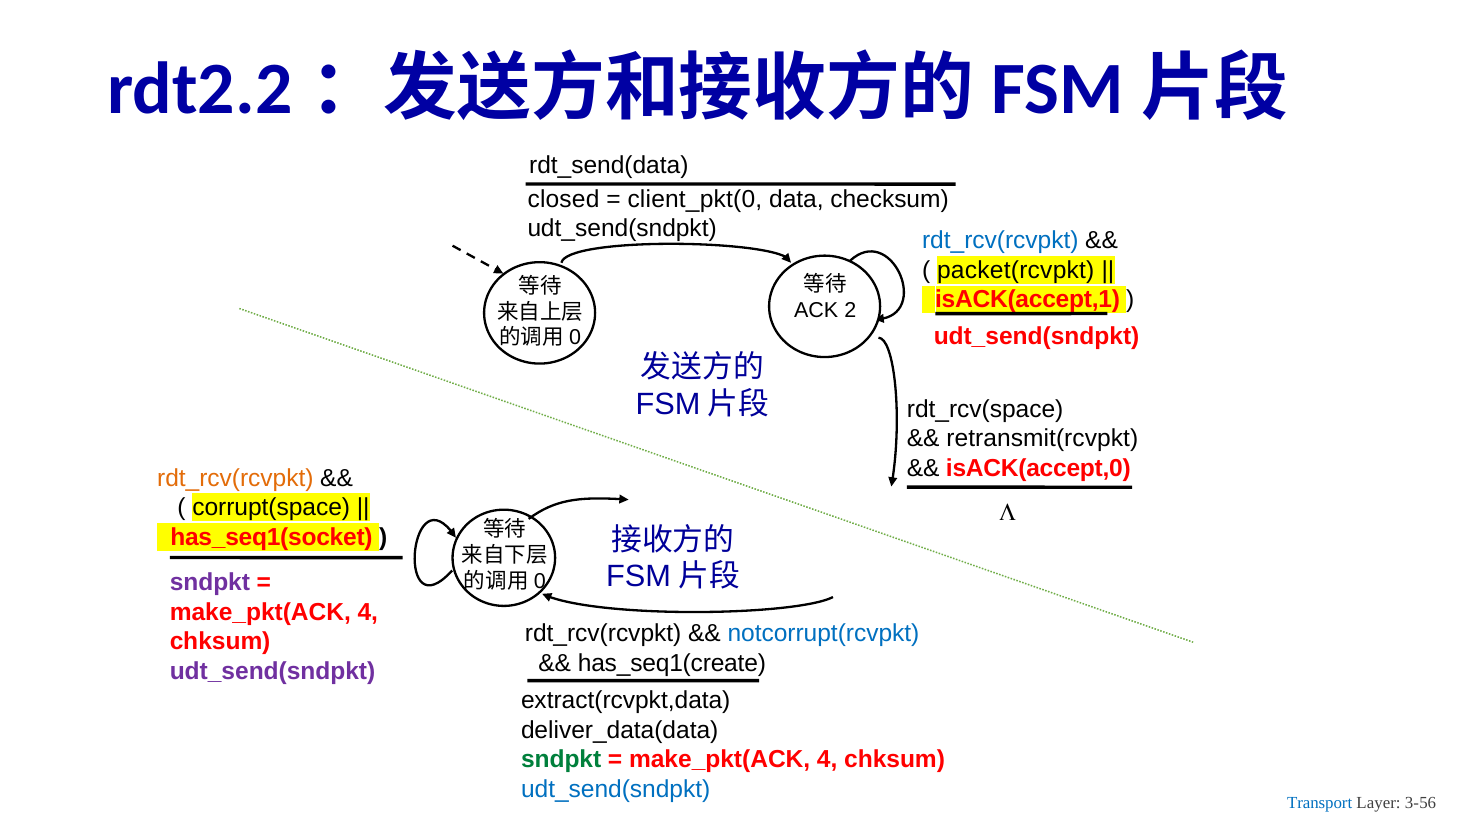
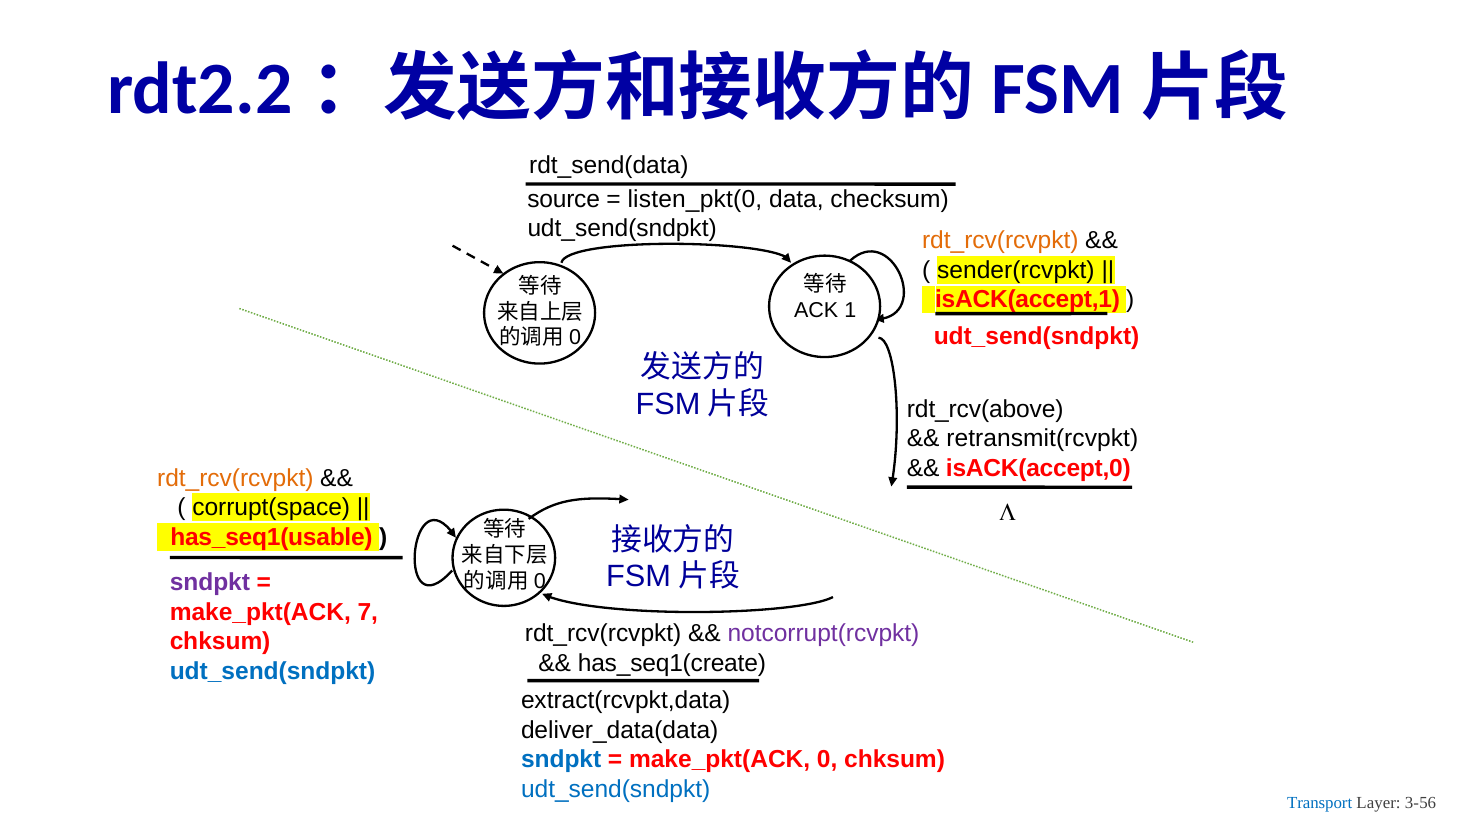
closed: closed -> source
client_pkt(0: client_pkt(0 -> listen_pkt(0
rdt_rcv(rcvpkt at (1000, 241) colour: blue -> orange
packet(rcvpkt: packet(rcvpkt -> sender(rcvpkt
2: 2 -> 1
rdt_rcv(space: rdt_rcv(space -> rdt_rcv(above
has_seq1(socket: has_seq1(socket -> has_seq1(usable
4 at (368, 612): 4 -> 7
notcorrupt(rcvpkt colour: blue -> purple
udt_send(sndpkt at (273, 671) colour: purple -> blue
sndpkt at (561, 760) colour: green -> blue
4 at (827, 760): 4 -> 0
